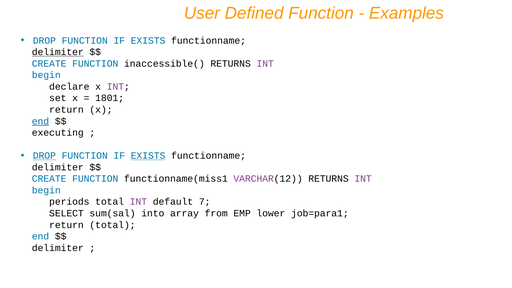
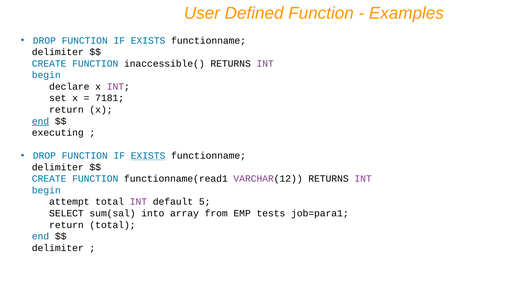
delimiter at (58, 52) underline: present -> none
1801: 1801 -> 7181
DROP at (44, 156) underline: present -> none
functionname(miss1: functionname(miss1 -> functionname(read1
periods: periods -> attempt
7: 7 -> 5
lower: lower -> tests
